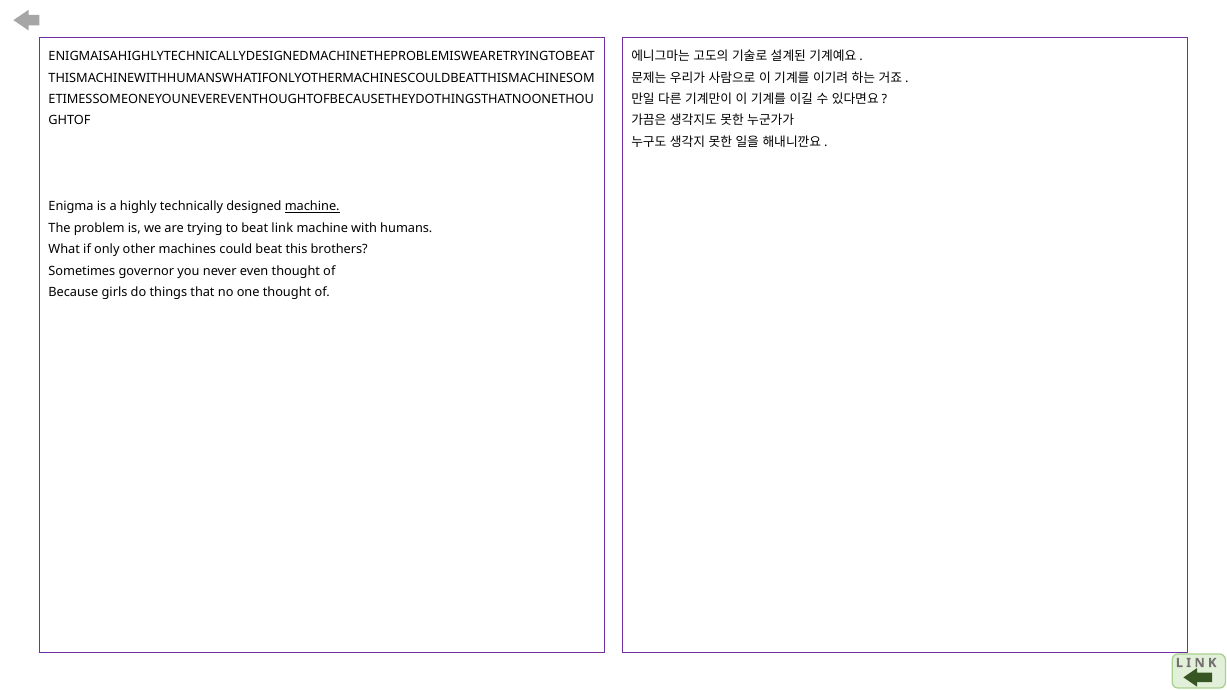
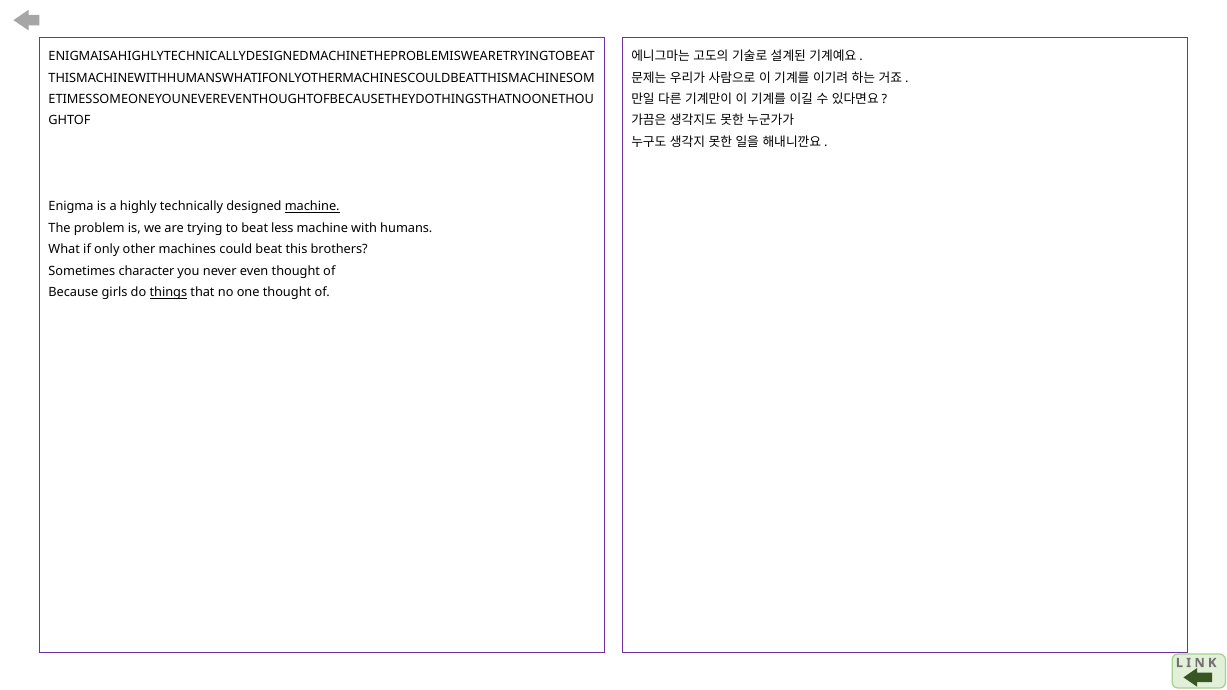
link: link -> less
governor: governor -> character
things underline: none -> present
